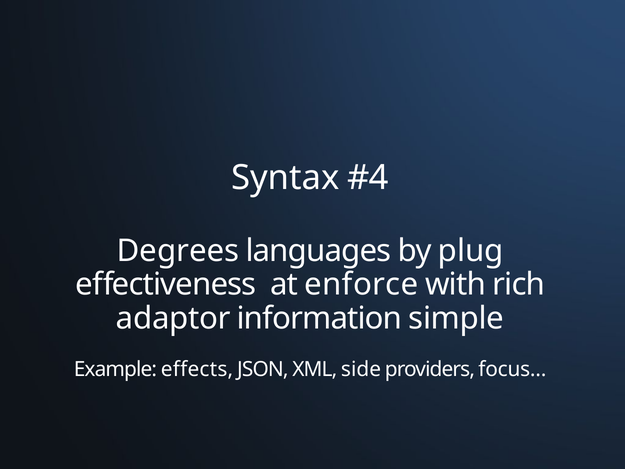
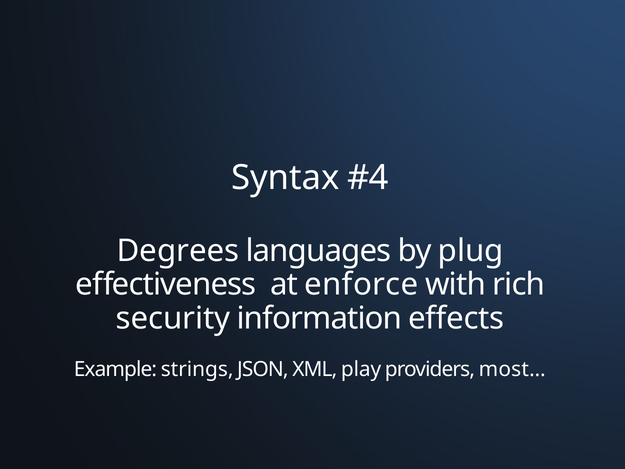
adaptor: adaptor -> security
simple: simple -> effects
effects: effects -> strings
side: side -> play
focus…: focus… -> most…
